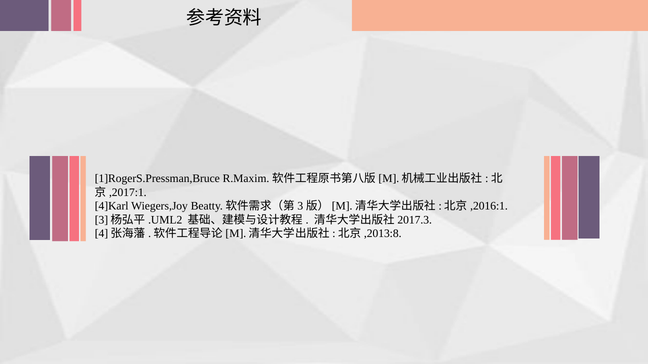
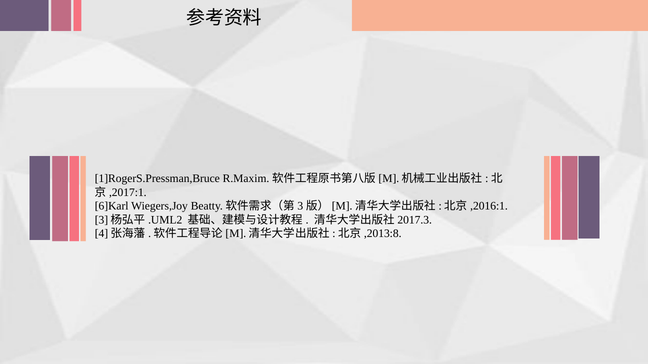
4]Karl: 4]Karl -> 6]Karl
